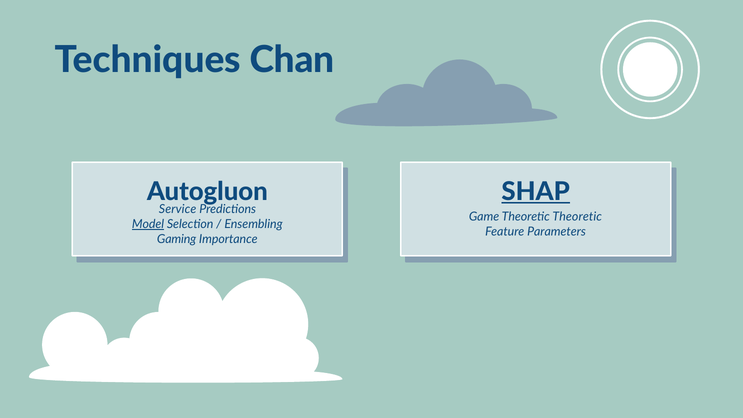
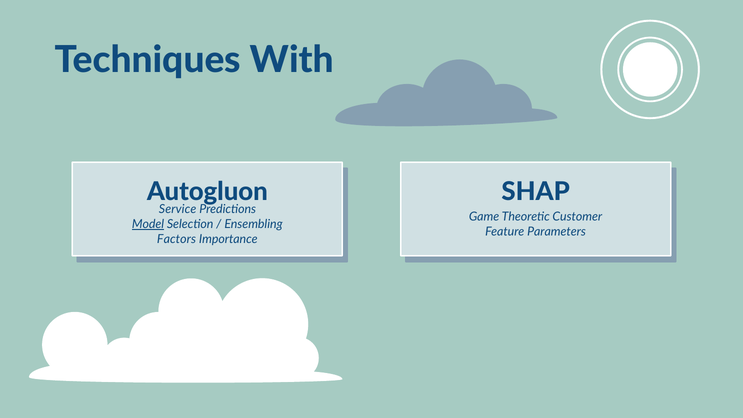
Chan: Chan -> With
SHAP underline: present -> none
Theoretic Theoretic: Theoretic -> Customer
Gaming: Gaming -> Factors
